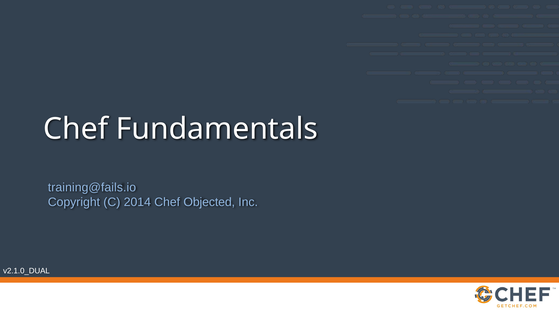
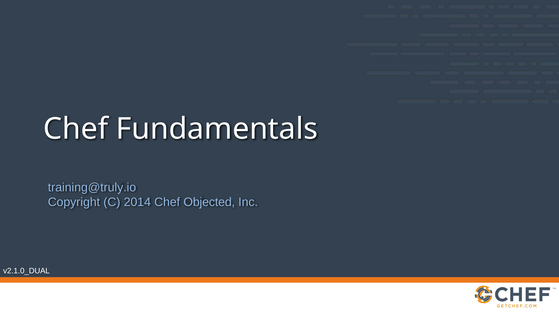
training@fails.io: training@fails.io -> training@truly.io
